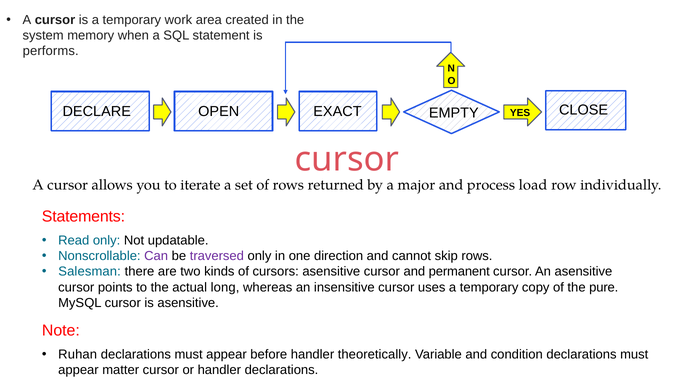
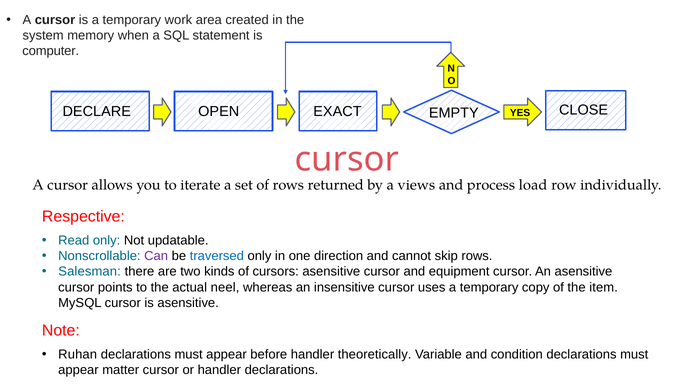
performs: performs -> computer
major: major -> views
Statements: Statements -> Respective
traversed colour: purple -> blue
permanent: permanent -> equipment
long: long -> neel
pure: pure -> item
